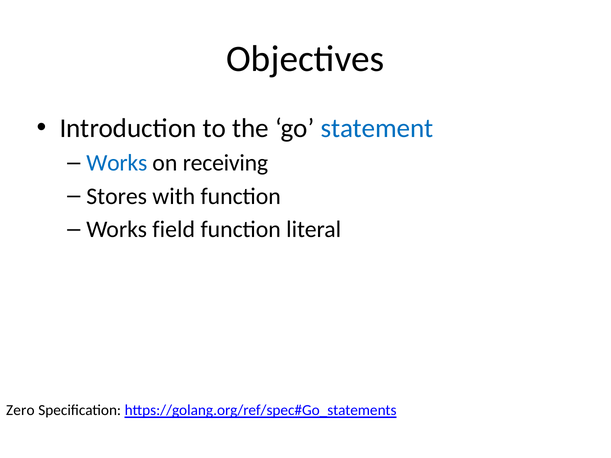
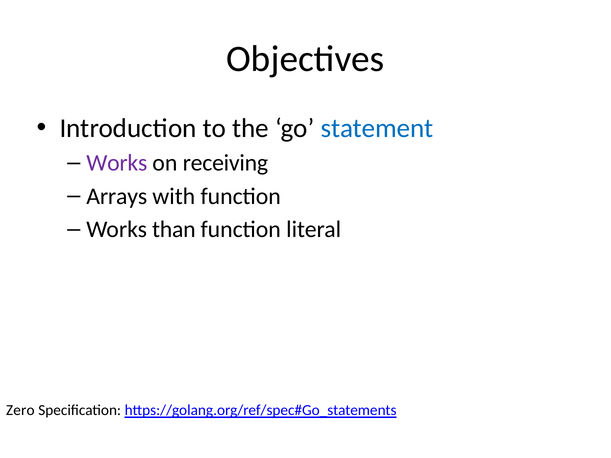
Works at (117, 163) colour: blue -> purple
Stores: Stores -> Arrays
field: field -> than
